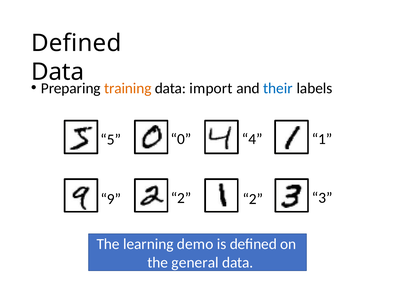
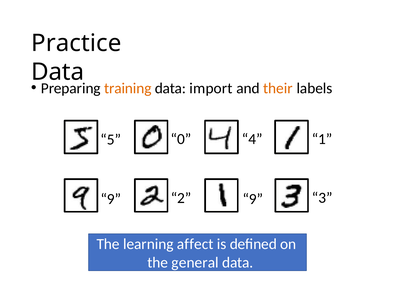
Defined at (76, 43): Defined -> Practice
their colour: blue -> orange
9 2: 2 -> 9
demo: demo -> affect
